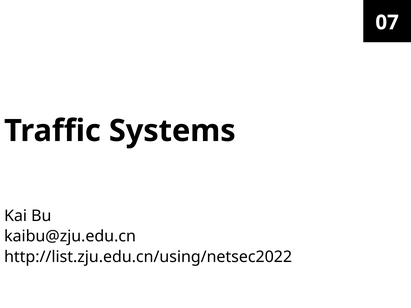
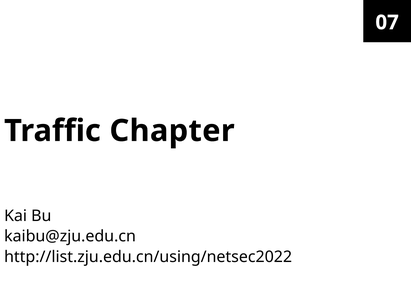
Systems: Systems -> Chapter
